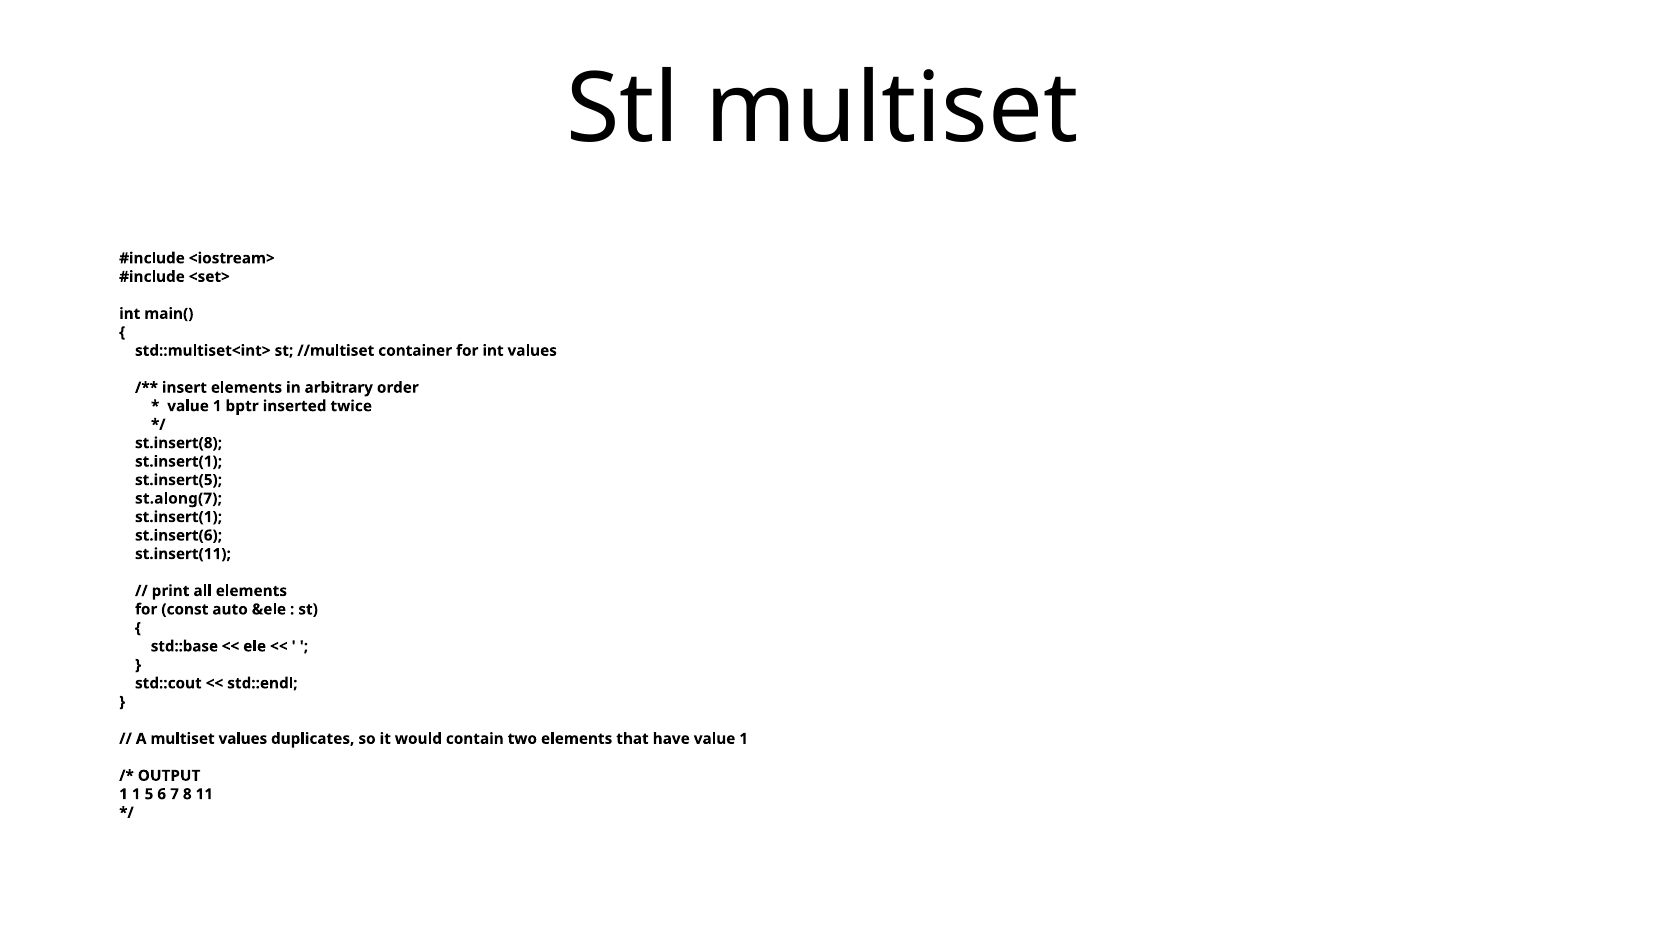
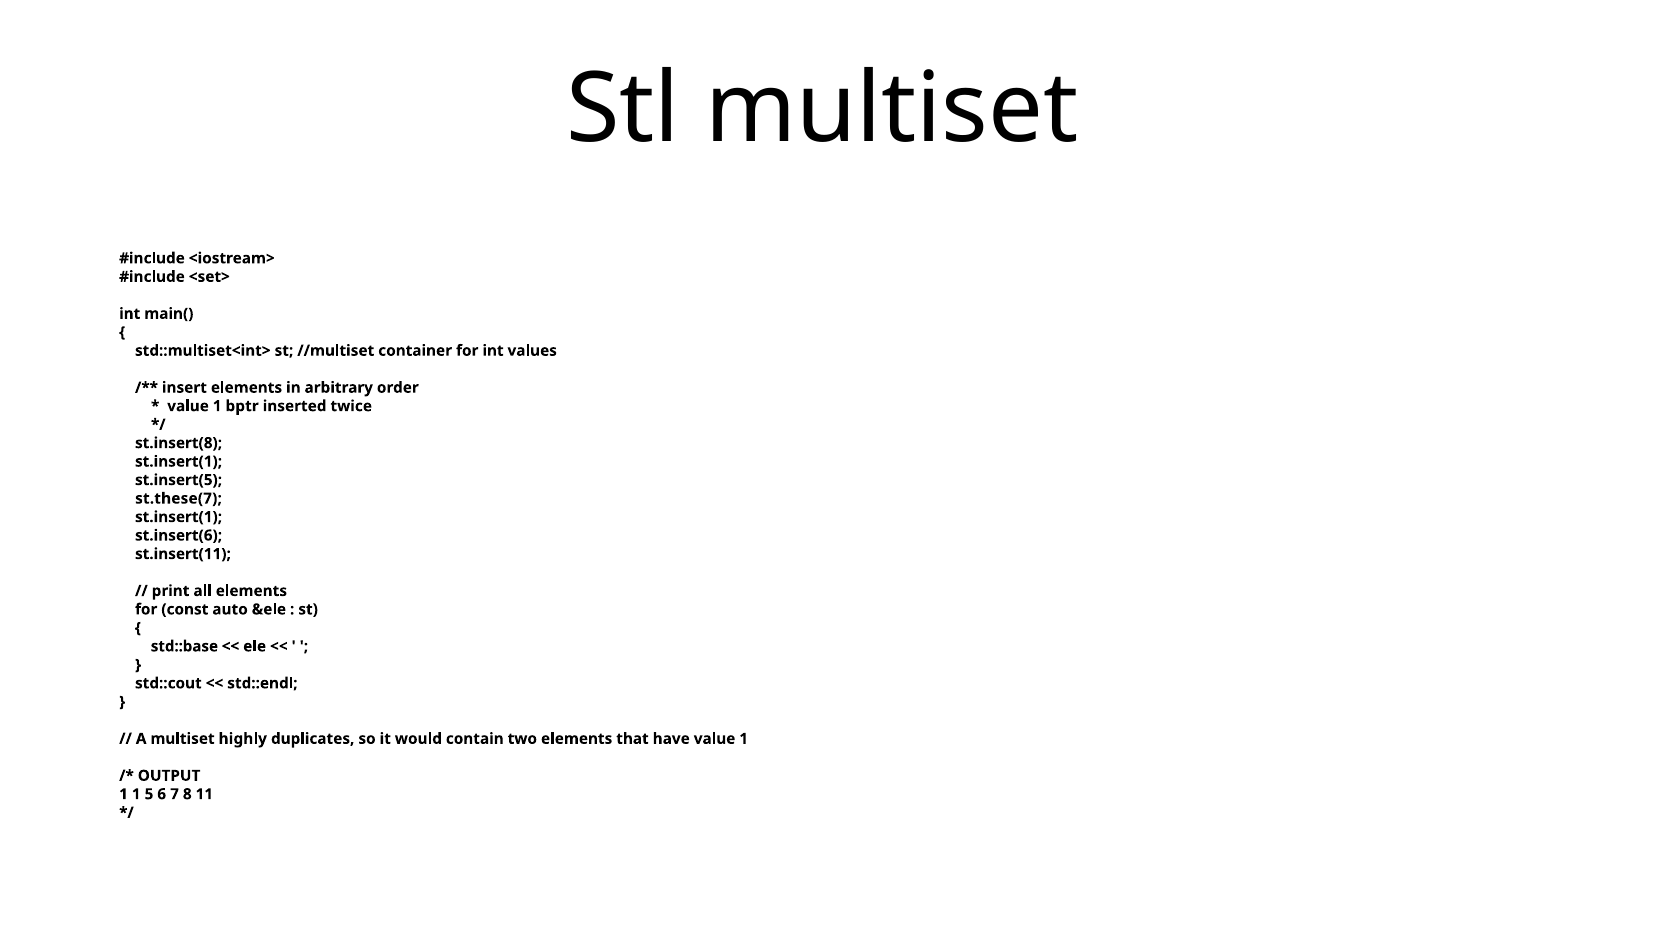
st.along(7: st.along(7 -> st.these(7
multiset values: values -> highly
